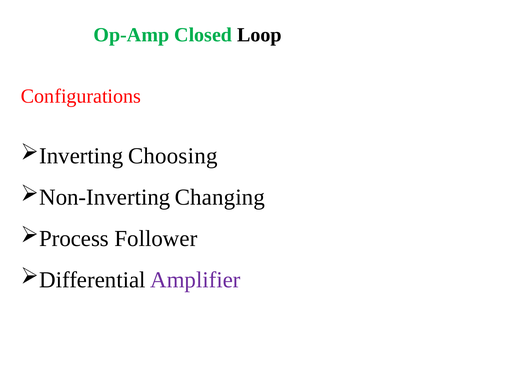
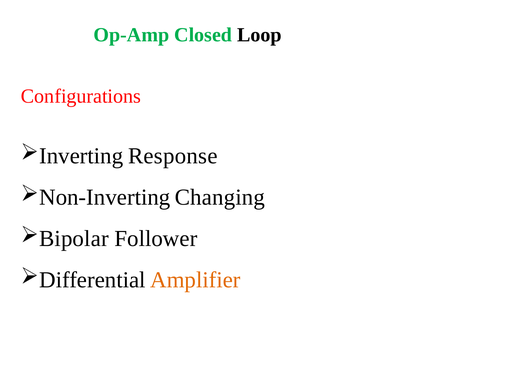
Choosing: Choosing -> Response
Process: Process -> Bipolar
Amplifier colour: purple -> orange
